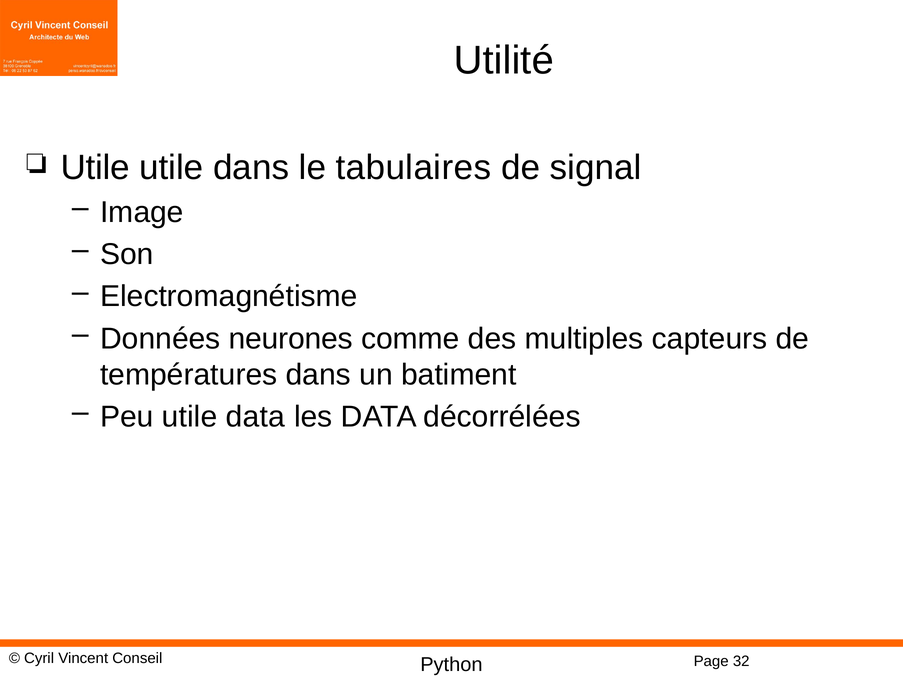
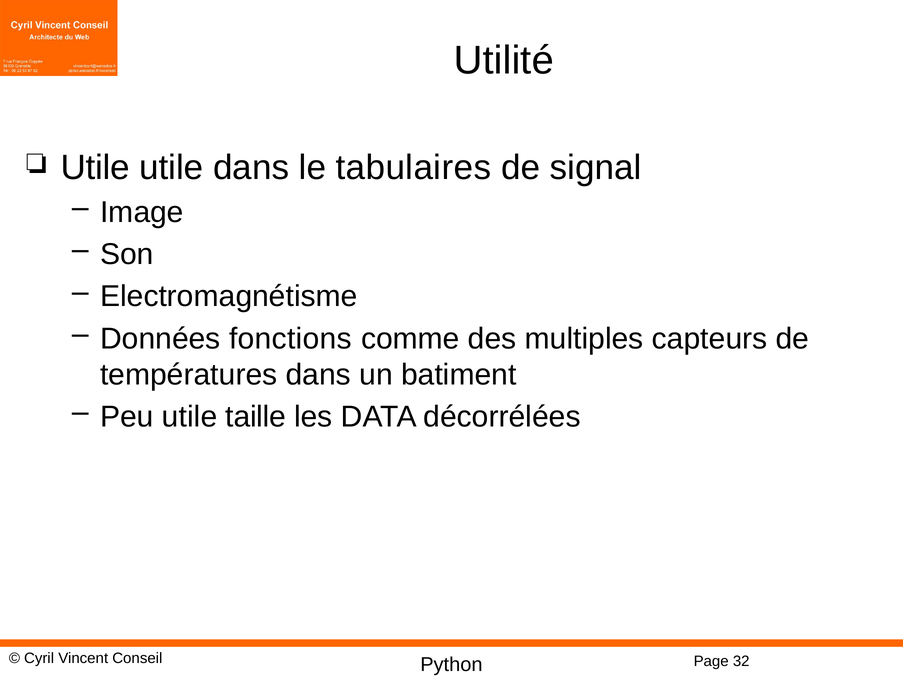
neurones: neurones -> fonctions
utile data: data -> taille
